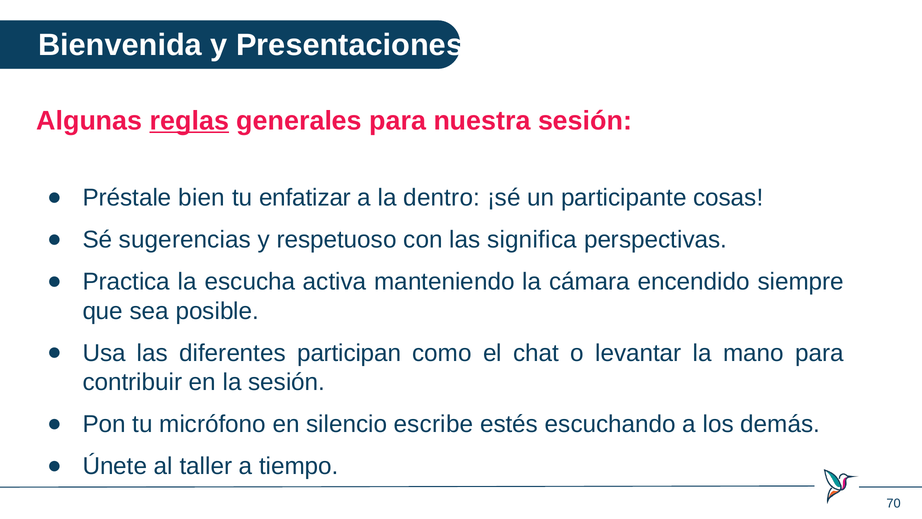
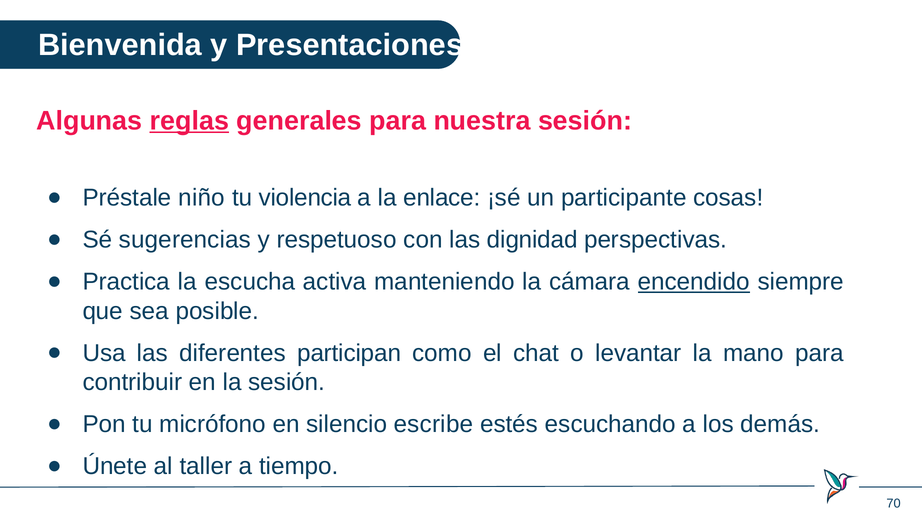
bien: bien -> niño
enfatizar: enfatizar -> violencia
dentro: dentro -> enlace
significa: significa -> dignidad
encendido underline: none -> present
